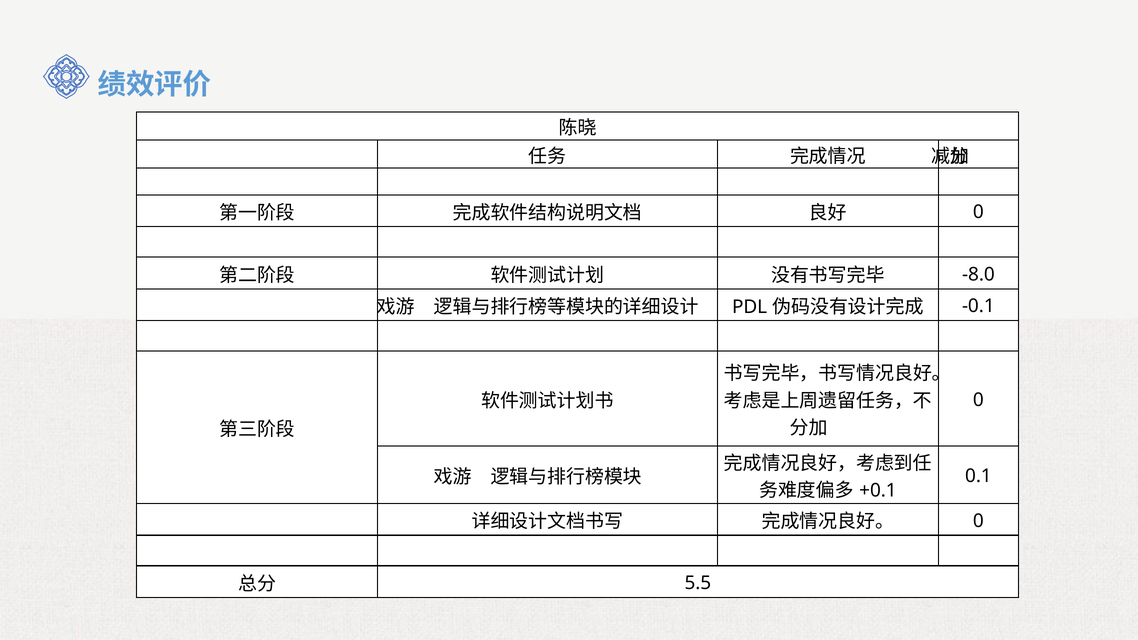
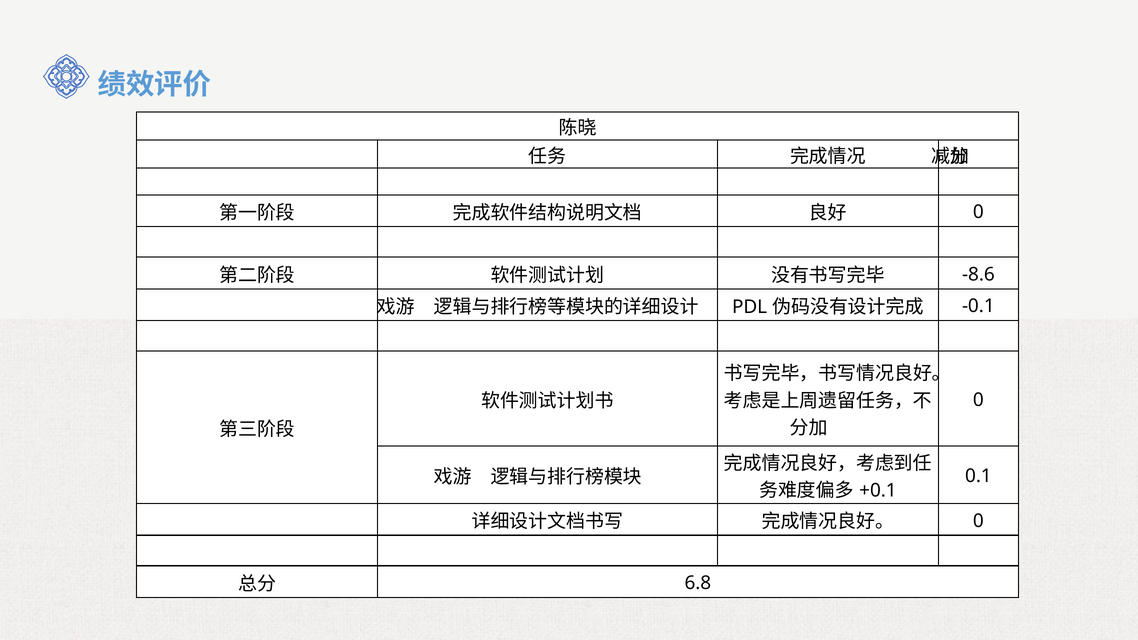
-8.0: -8.0 -> -8.6
5.5: 5.5 -> 6.8
